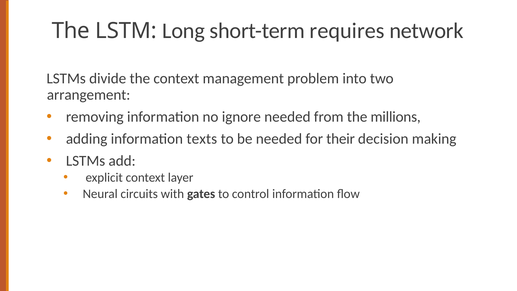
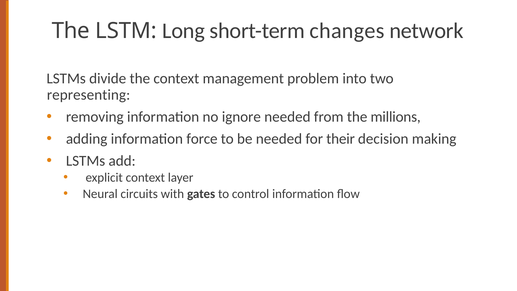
requires: requires -> changes
arrangement: arrangement -> representing
texts: texts -> force
